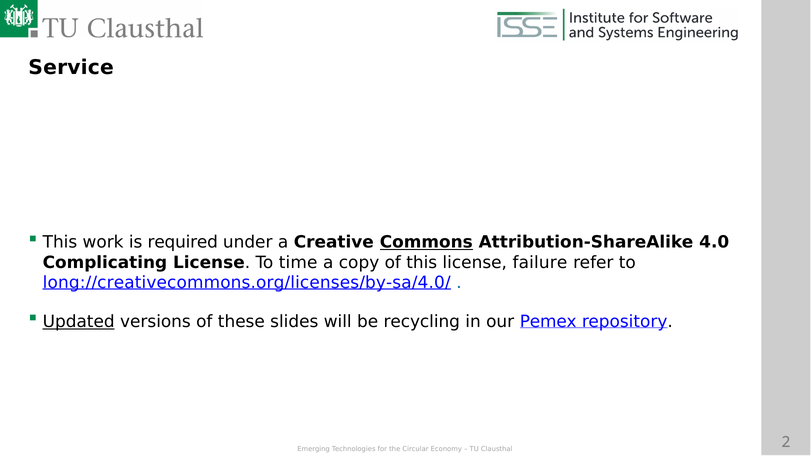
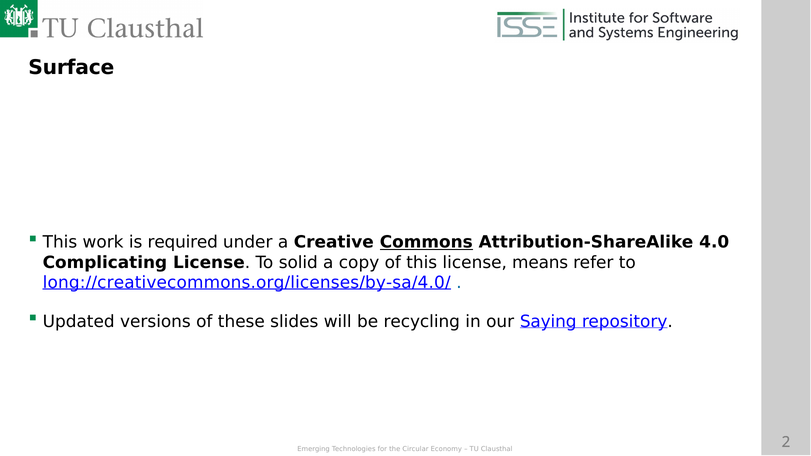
Service: Service -> Surface
time: time -> solid
failure: failure -> means
Updated underline: present -> none
Pemex: Pemex -> Saying
